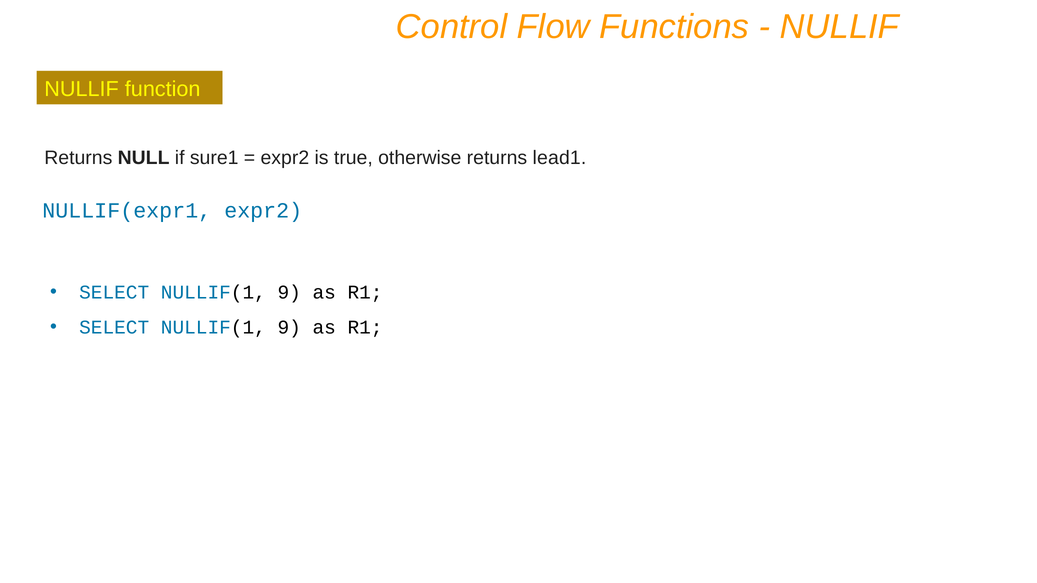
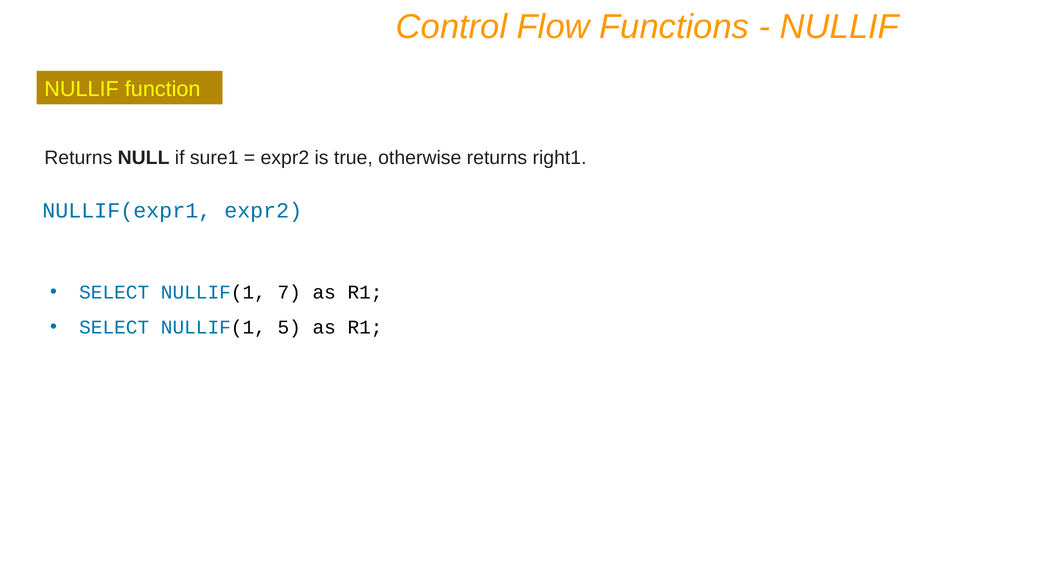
lead1: lead1 -> right1
9 at (289, 292): 9 -> 7
9 at (289, 327): 9 -> 5
